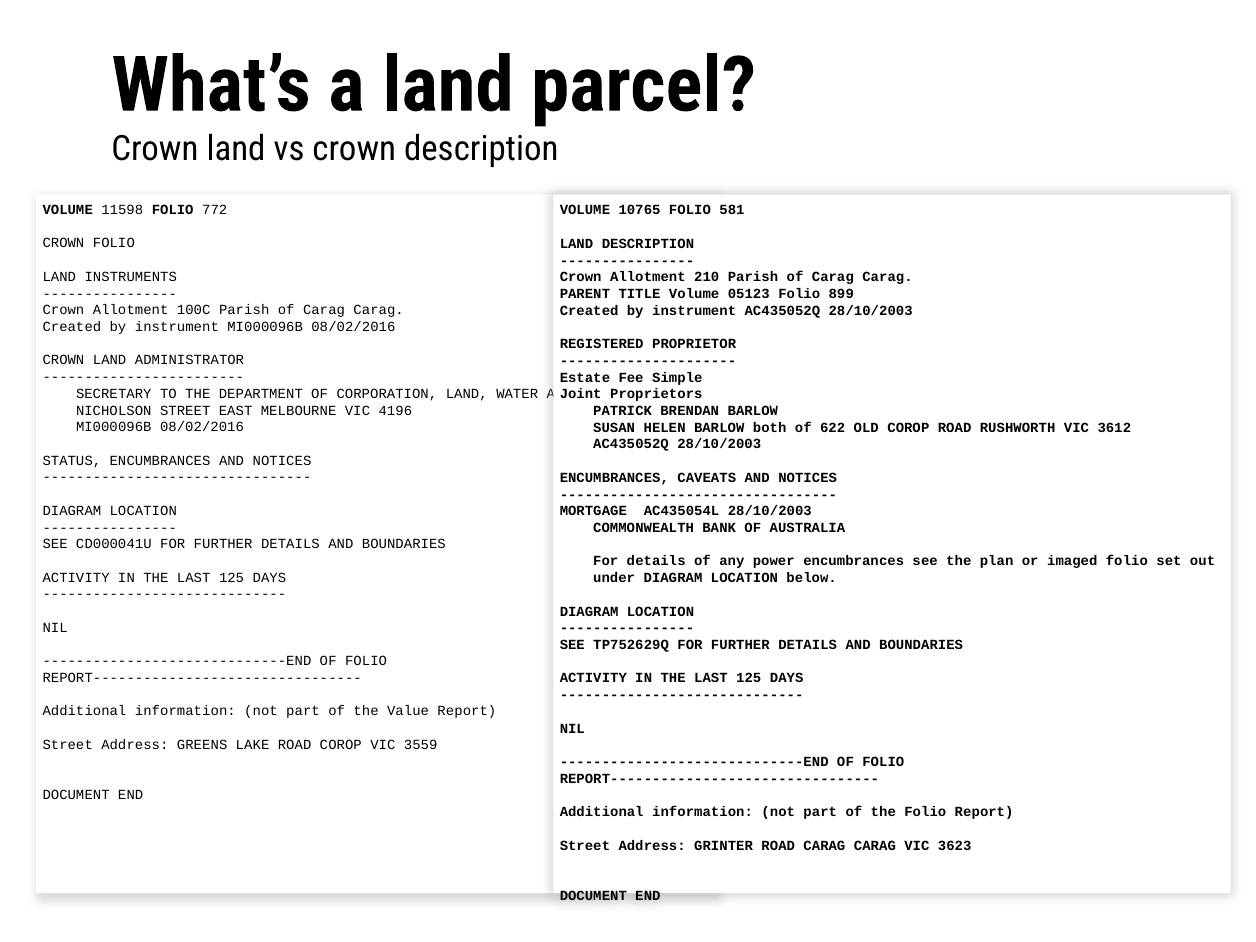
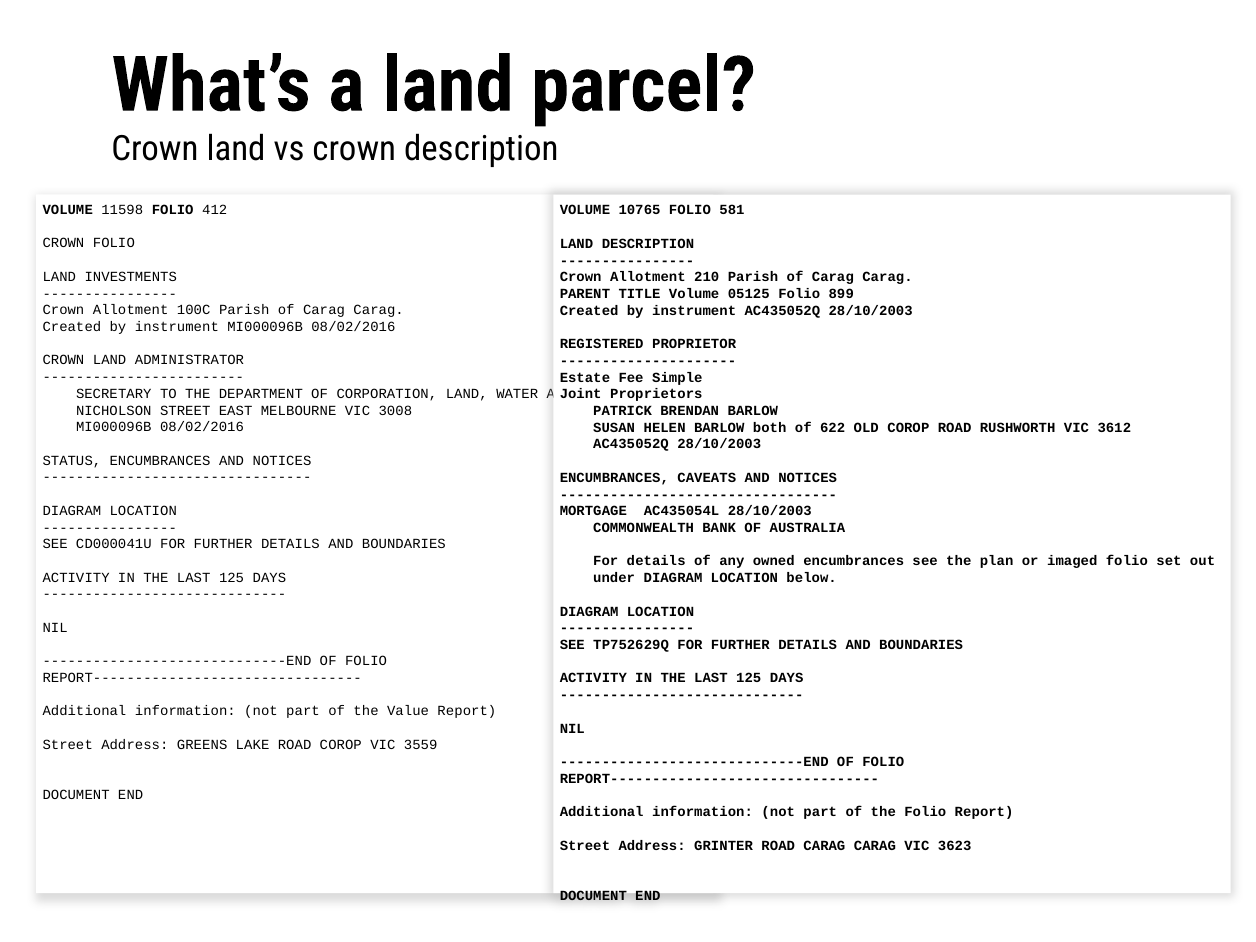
772: 772 -> 412
INSTRUMENTS: INSTRUMENTS -> INVESTMENTS
05123: 05123 -> 05125
4196: 4196 -> 3008
power: power -> owned
